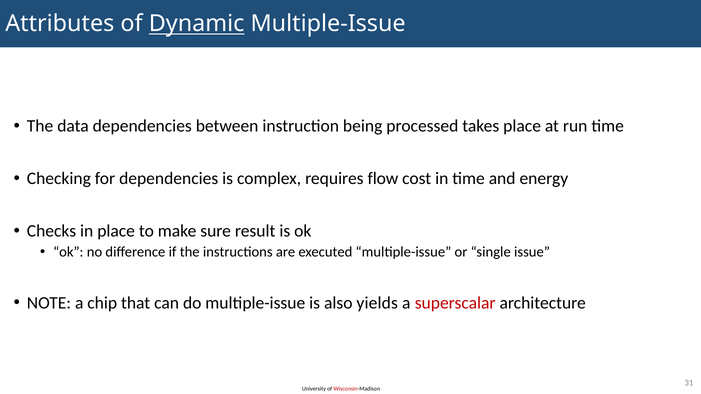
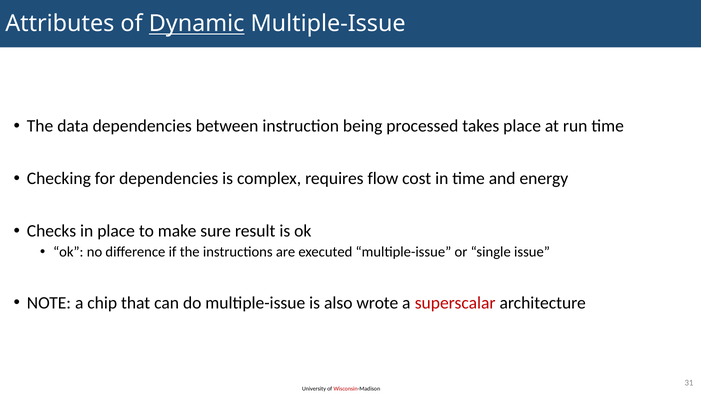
yields: yields -> wrote
